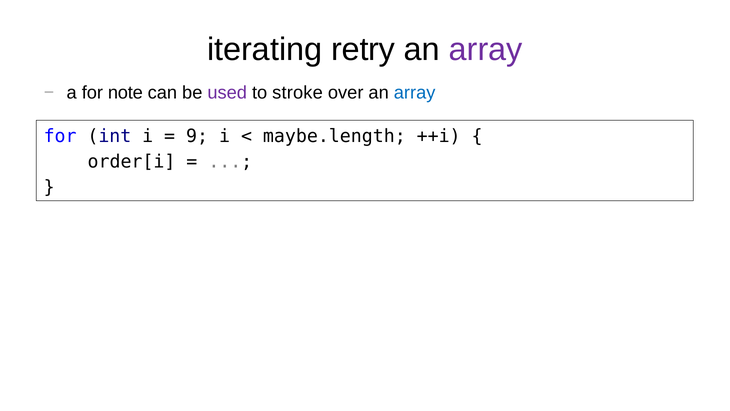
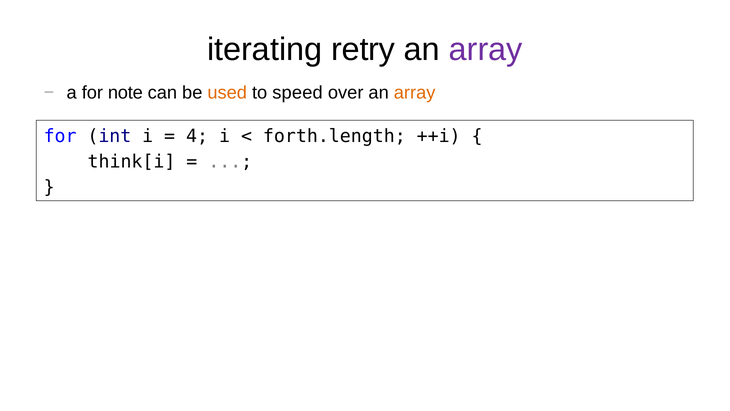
used colour: purple -> orange
stroke: stroke -> speed
array at (415, 93) colour: blue -> orange
9: 9 -> 4
maybe.length: maybe.length -> forth.length
order[i: order[i -> think[i
